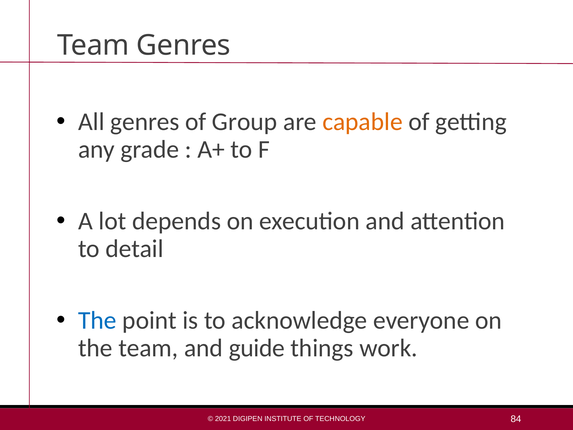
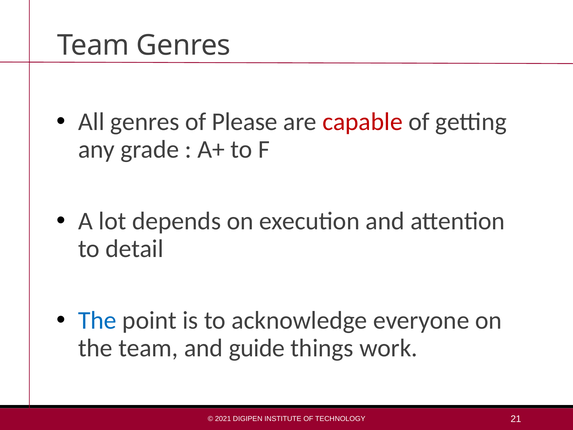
Group: Group -> Please
capable colour: orange -> red
84: 84 -> 21
